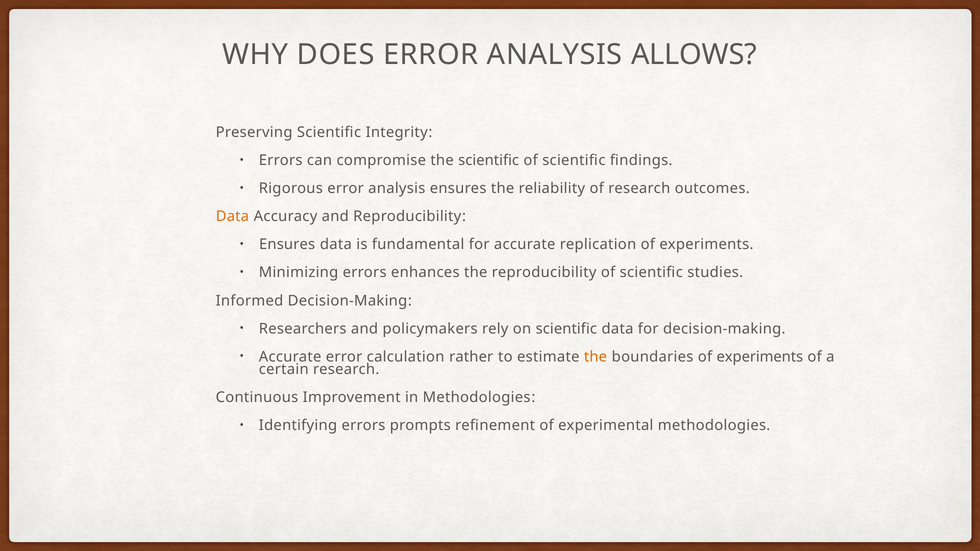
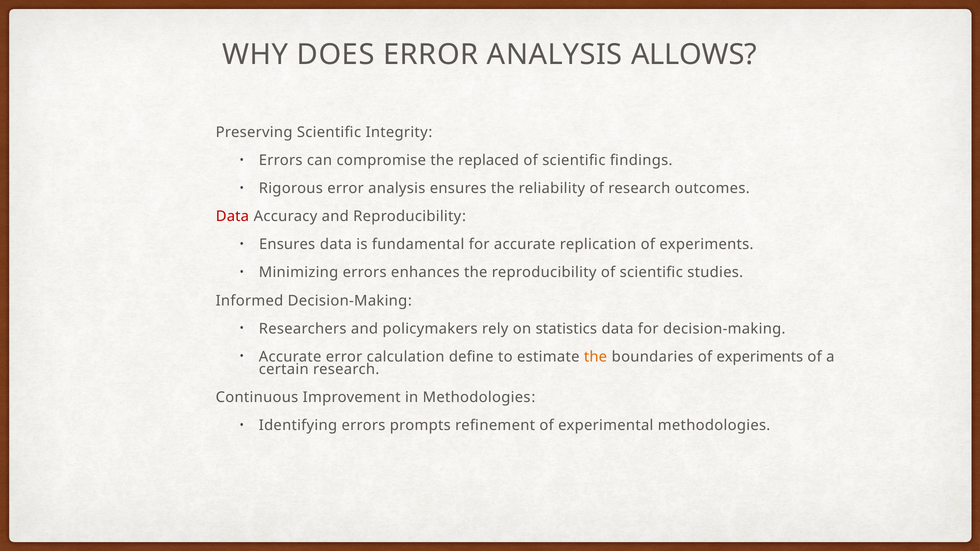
the scientific: scientific -> replaced
Data at (232, 217) colour: orange -> red
on scientific: scientific -> statistics
rather: rather -> define
